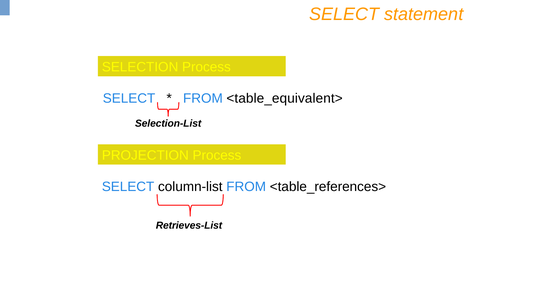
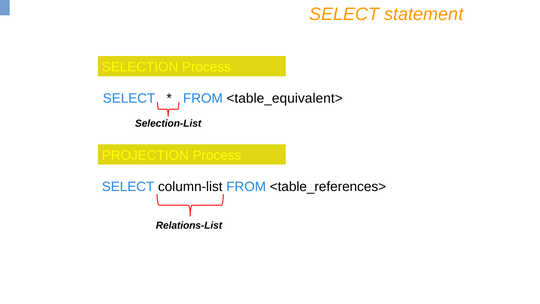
Retrieves-List: Retrieves-List -> Relations-List
